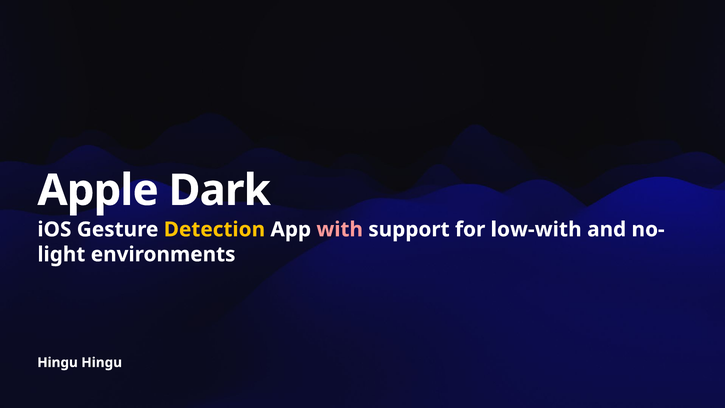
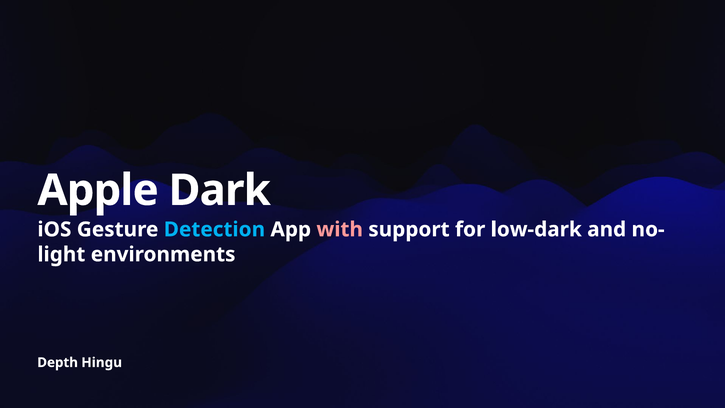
Detection colour: yellow -> light blue
low-with: low-with -> low-dark
Hingu at (58, 362): Hingu -> Depth
